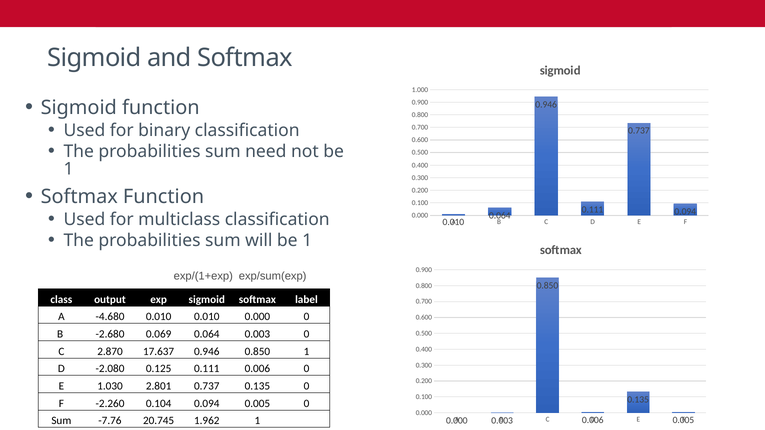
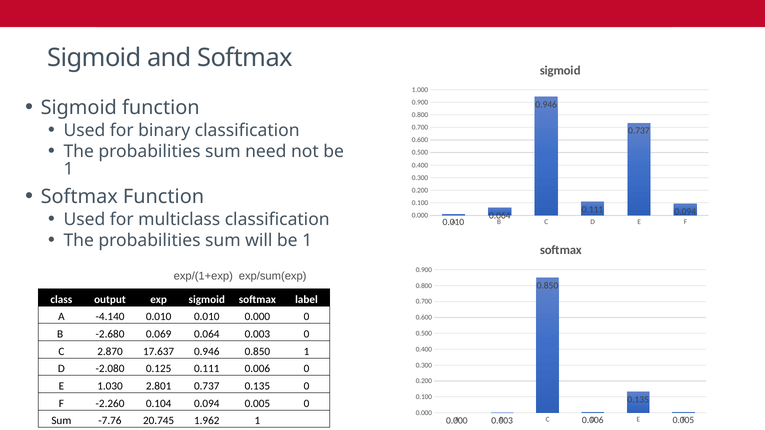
-4.680: -4.680 -> -4.140
